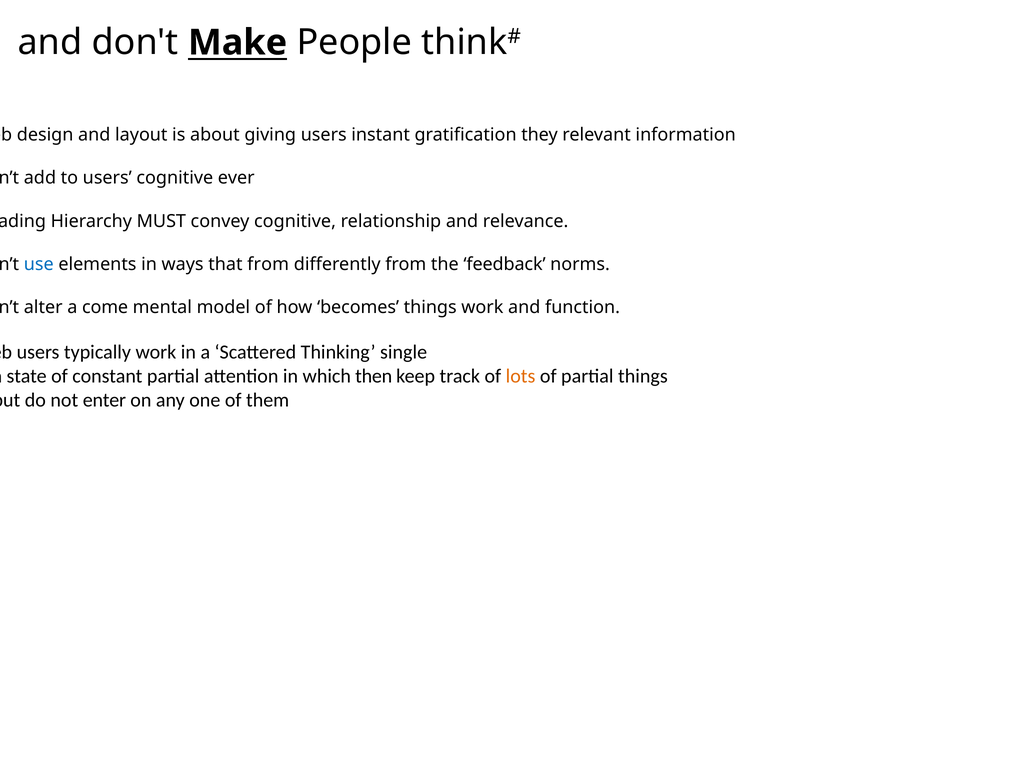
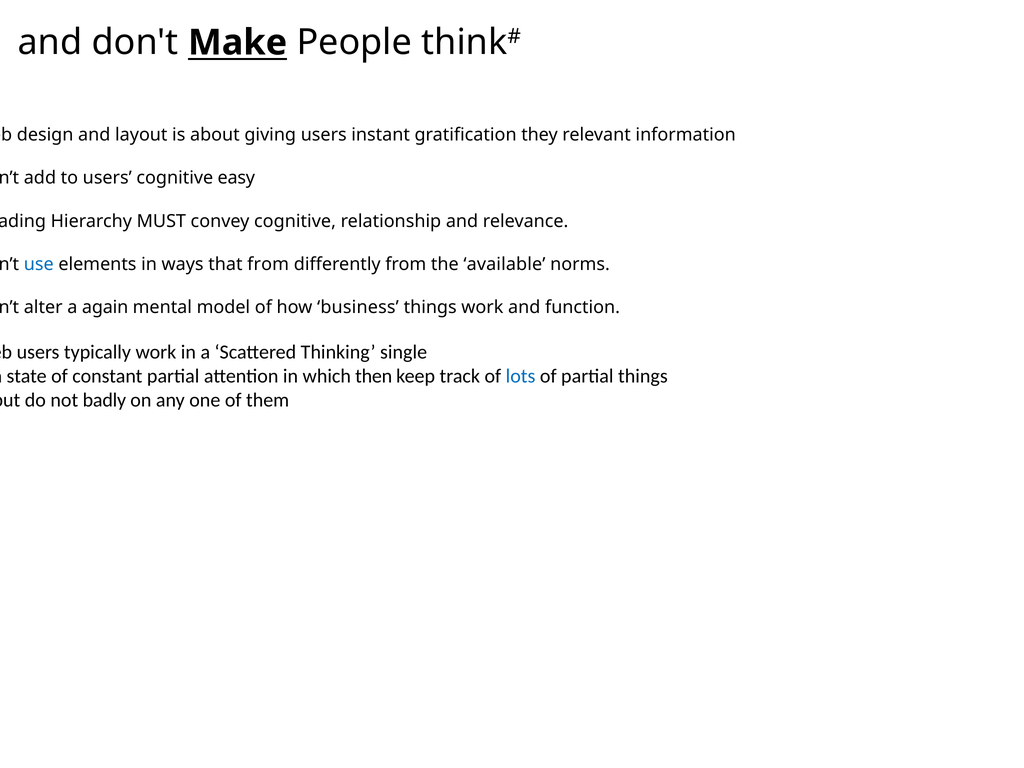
ever: ever -> easy
feedback: feedback -> available
come: come -> again
becomes: becomes -> business
lots colour: orange -> blue
enter: enter -> badly
